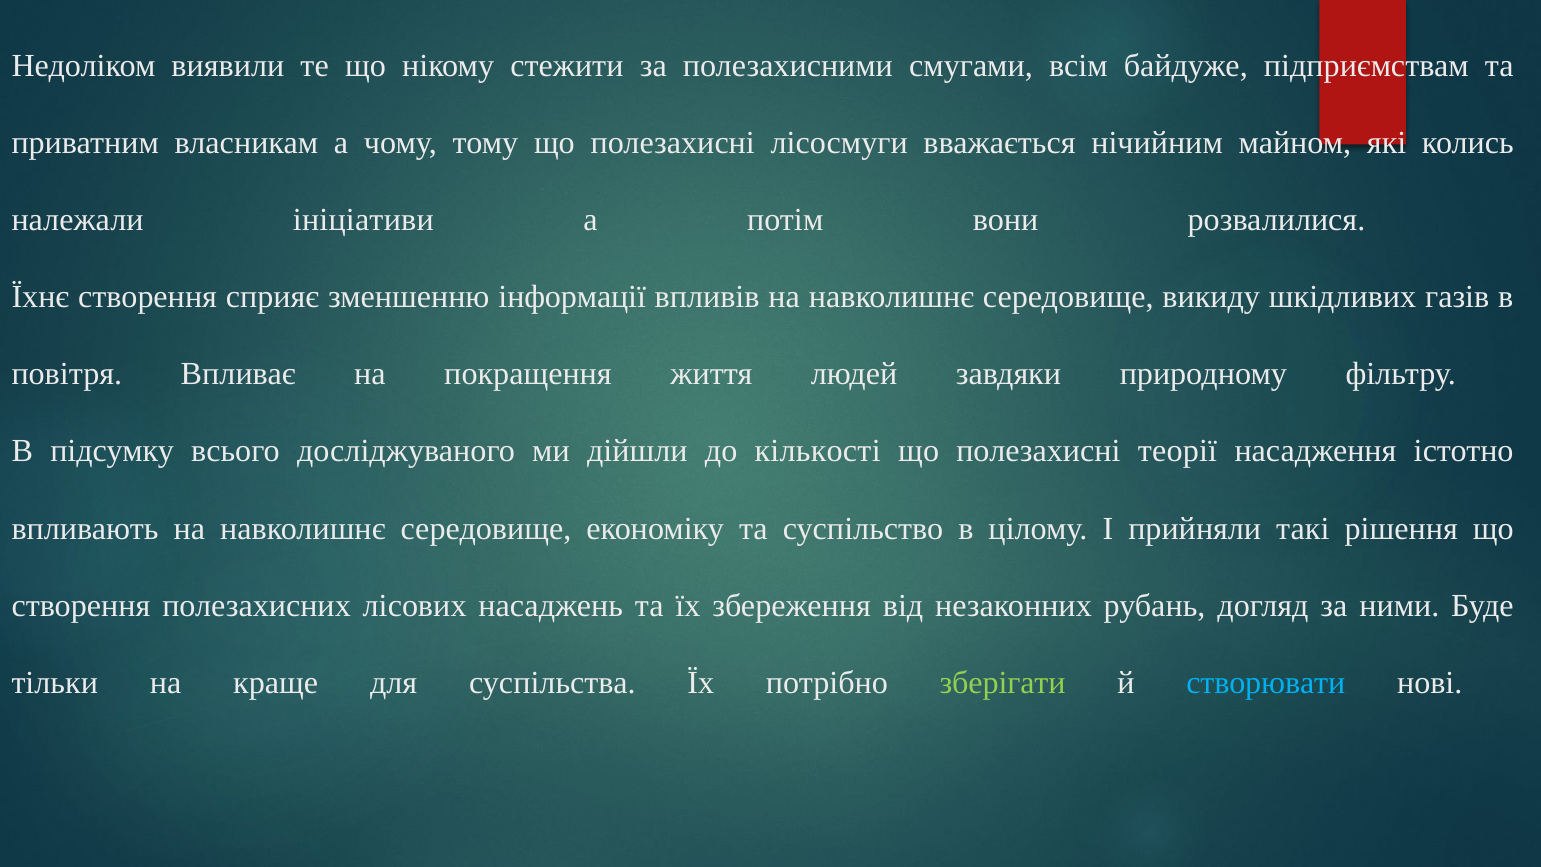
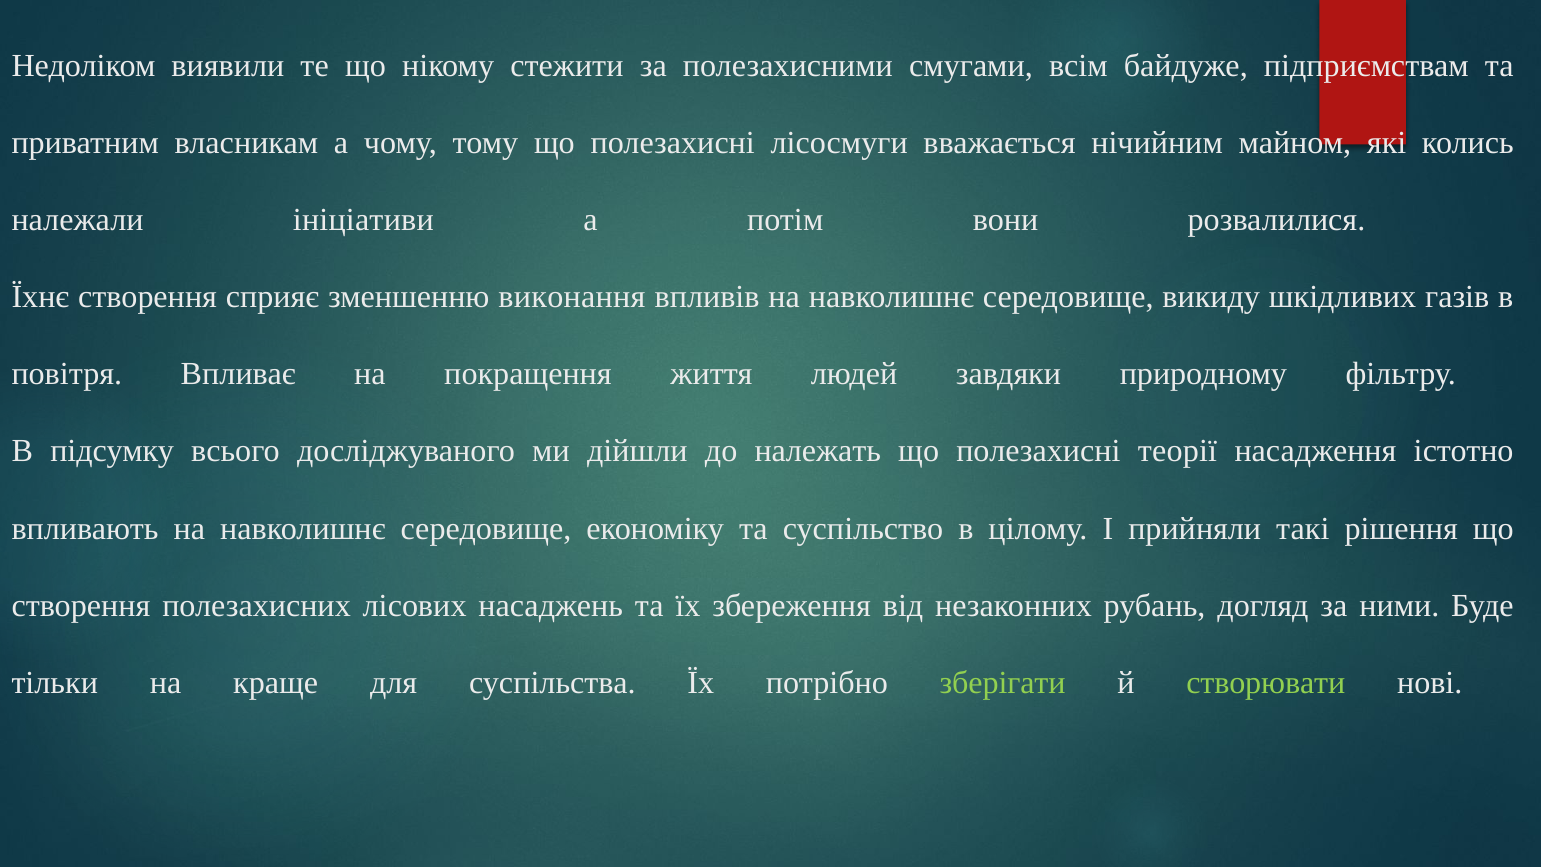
інформації: інформації -> виконання
кількості: кількості -> належать
створювати colour: light blue -> light green
